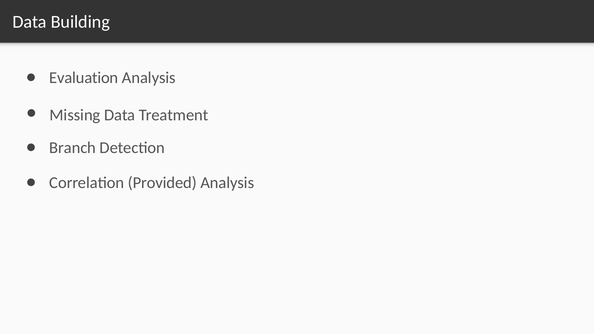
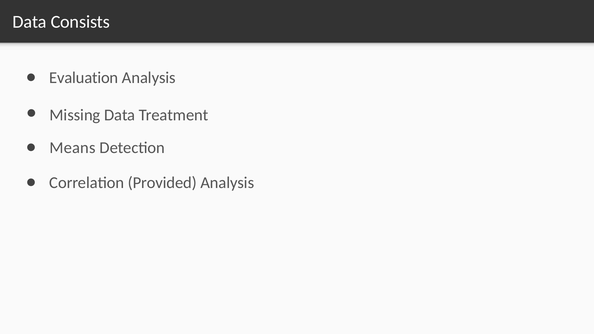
Building: Building -> Consists
Branch: Branch -> Means
